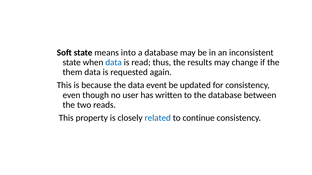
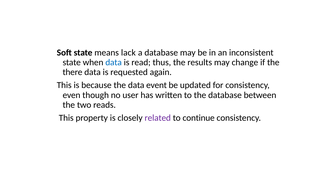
into: into -> lack
them: them -> there
related colour: blue -> purple
